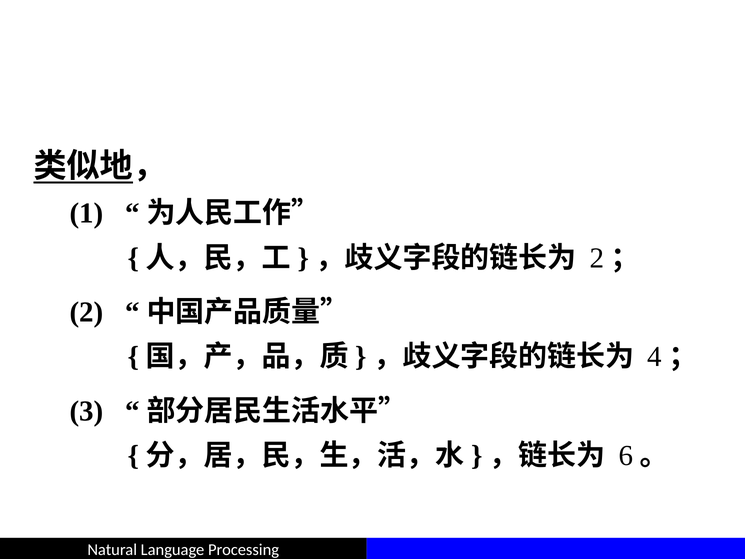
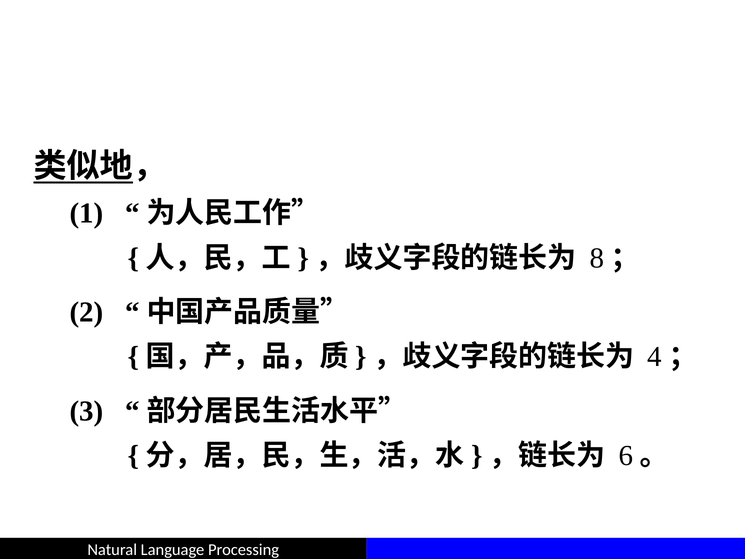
2 at (597, 258): 2 -> 8
